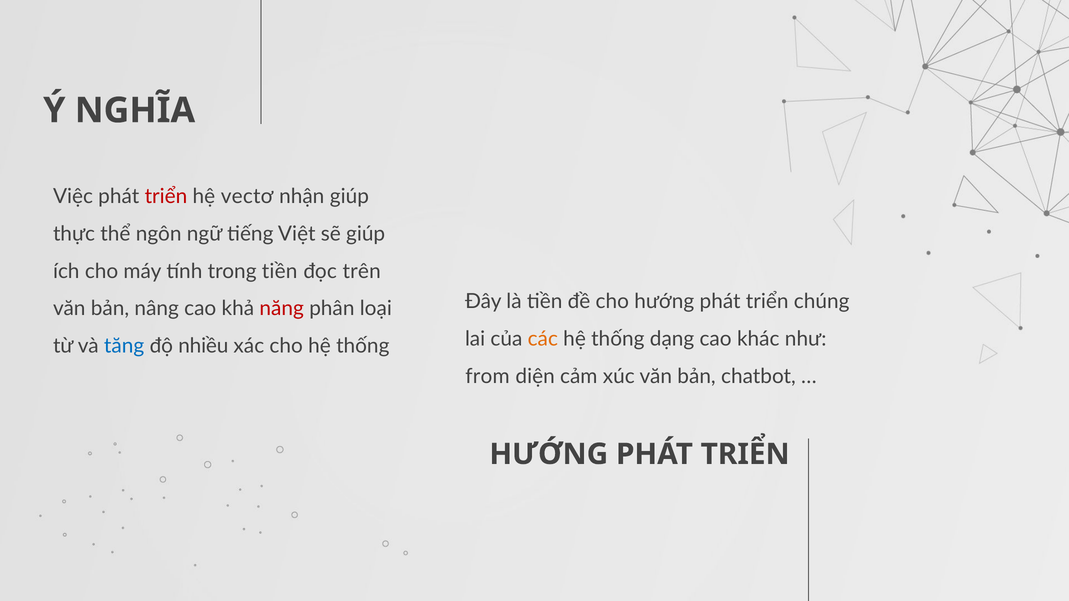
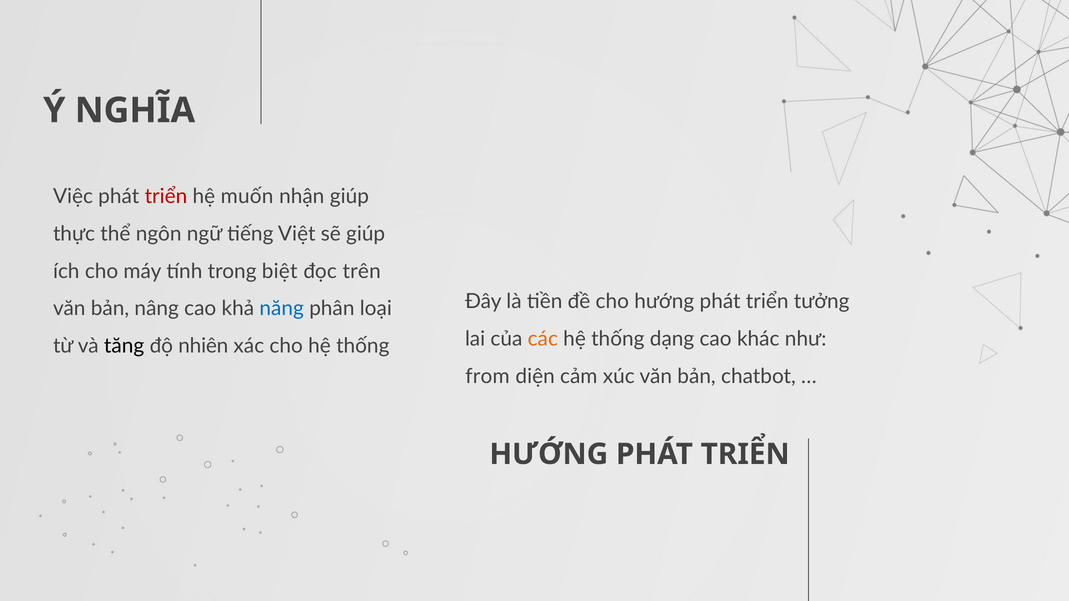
vectơ: vectơ -> muốn
trong tiền: tiền -> biệt
chúng: chúng -> tưởng
năng colour: red -> blue
tăng colour: blue -> black
nhiều: nhiều -> nhiên
